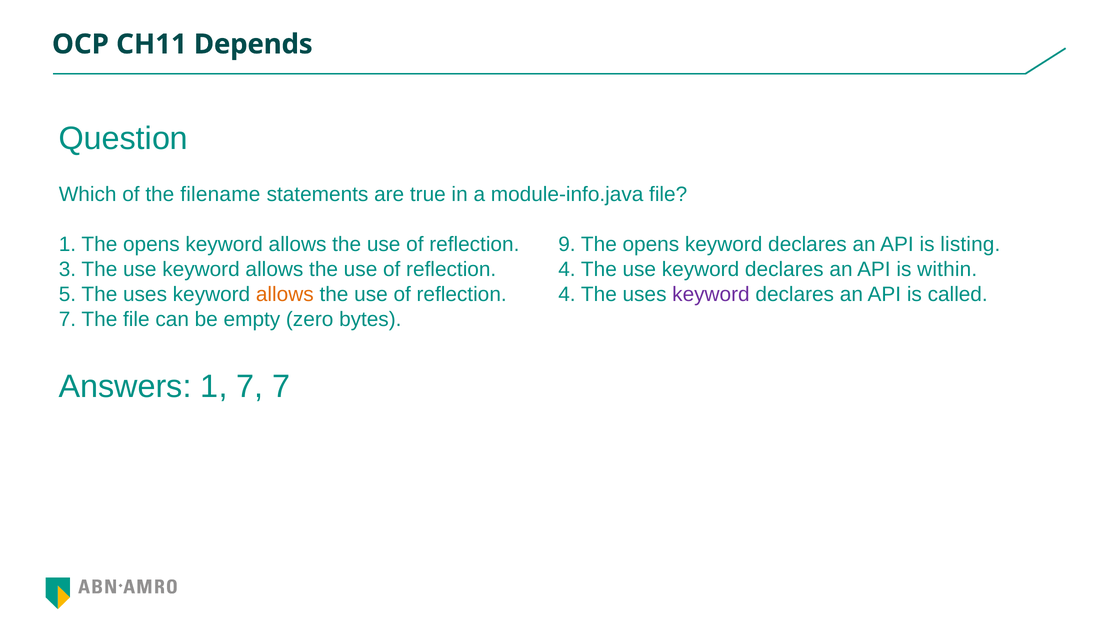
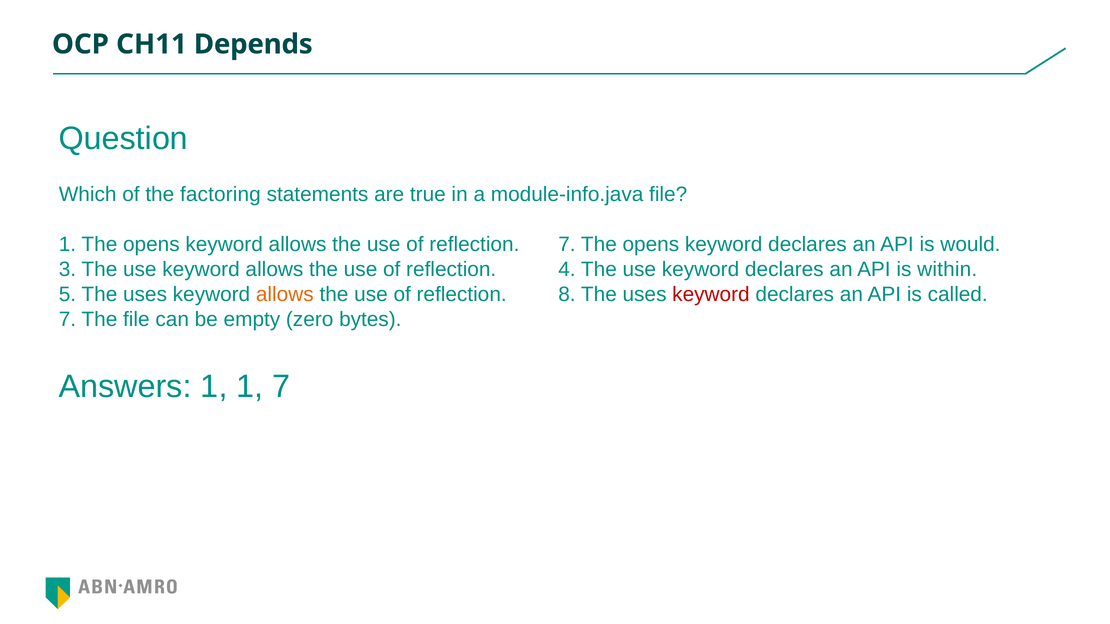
filename: filename -> factoring
reflection 9: 9 -> 7
listing: listing -> would
4 at (567, 294): 4 -> 8
keyword at (711, 294) colour: purple -> red
1 7: 7 -> 1
